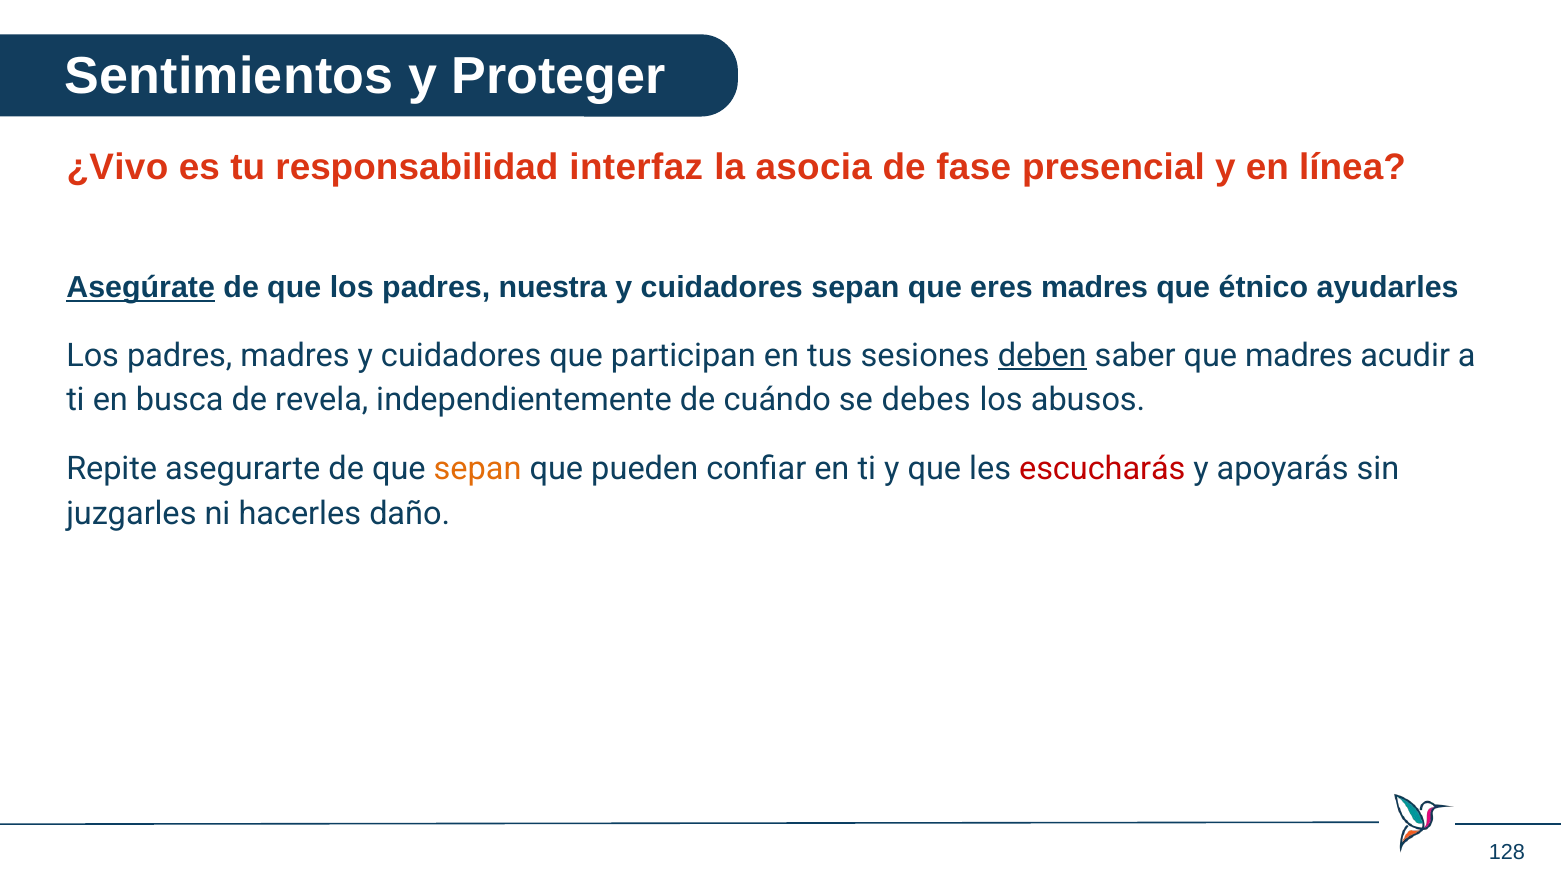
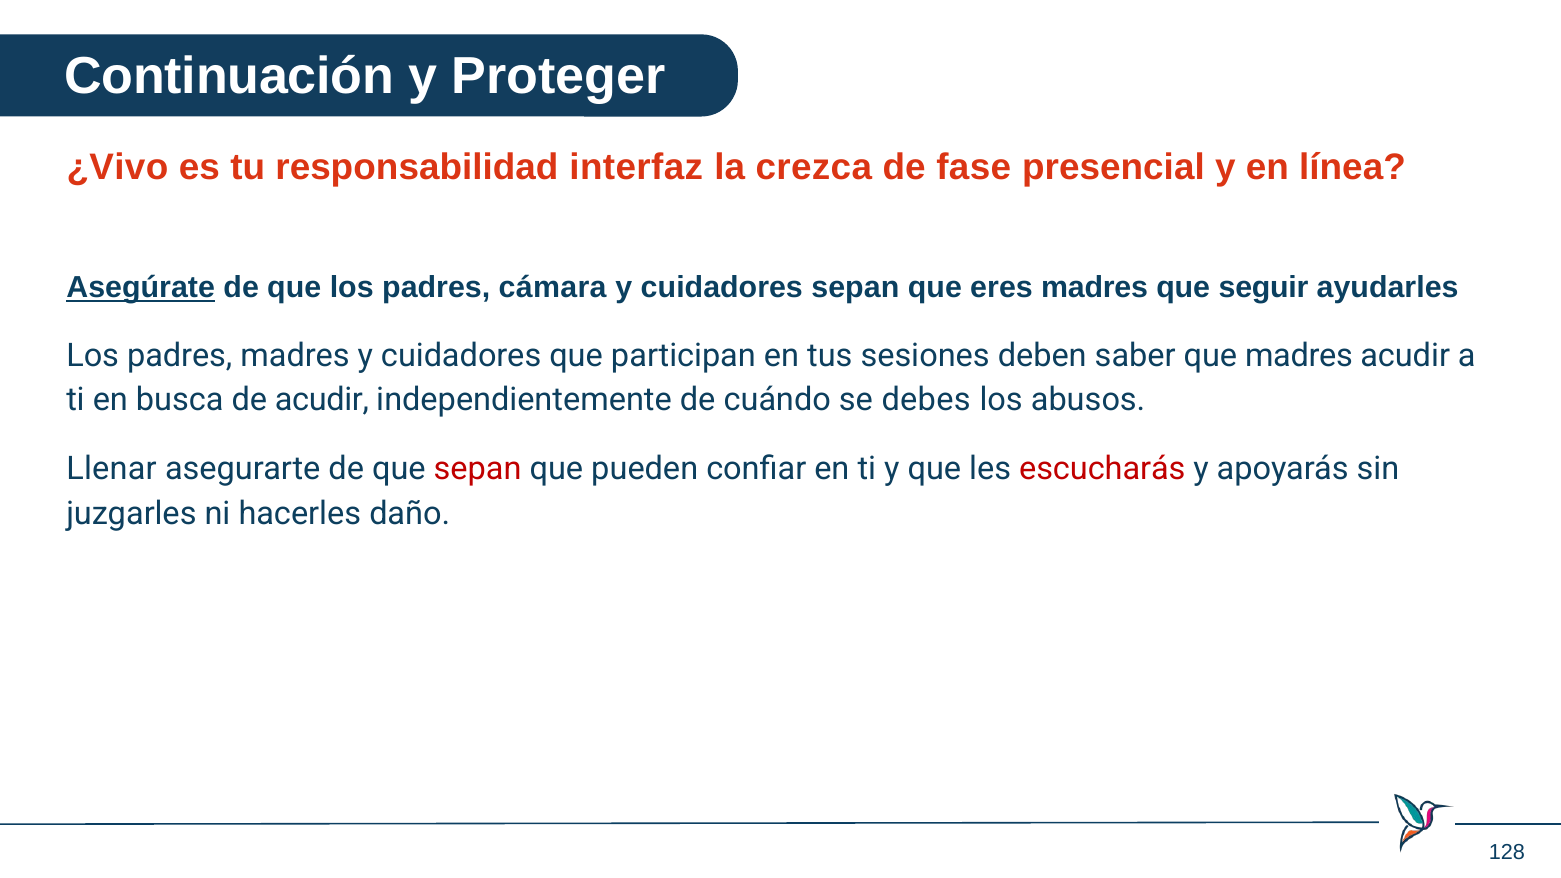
Sentimientos: Sentimientos -> Continuación
asocia: asocia -> crezca
nuestra: nuestra -> cámara
étnico: étnico -> seguir
deben underline: present -> none
de revela: revela -> acudir
Repite: Repite -> Llenar
sepan at (478, 469) colour: orange -> red
